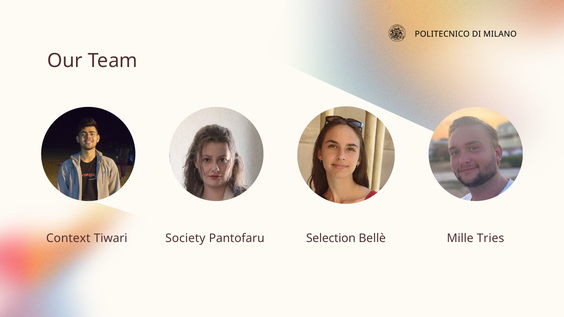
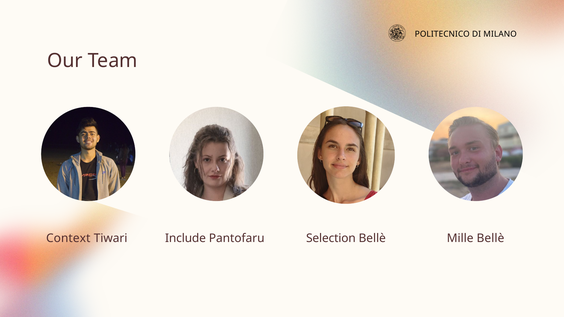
Society: Society -> Include
Mille Tries: Tries -> Bellè
